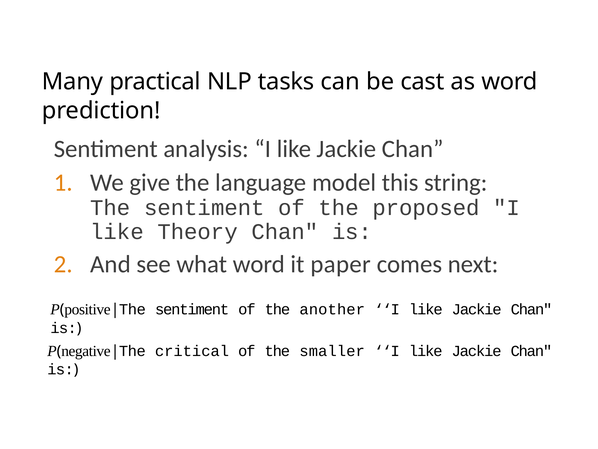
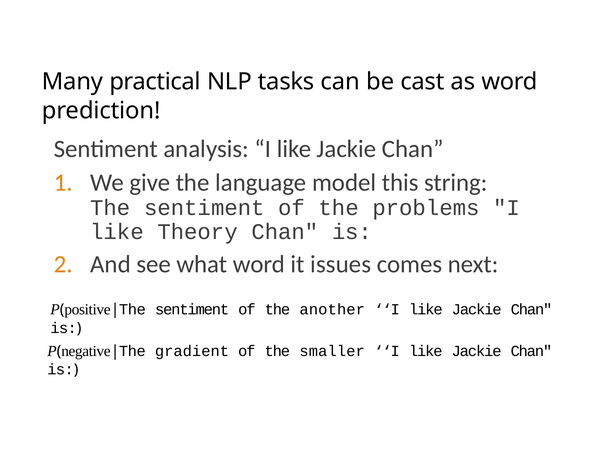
proposed: proposed -> problems
paper: paper -> issues
critical: critical -> gradient
